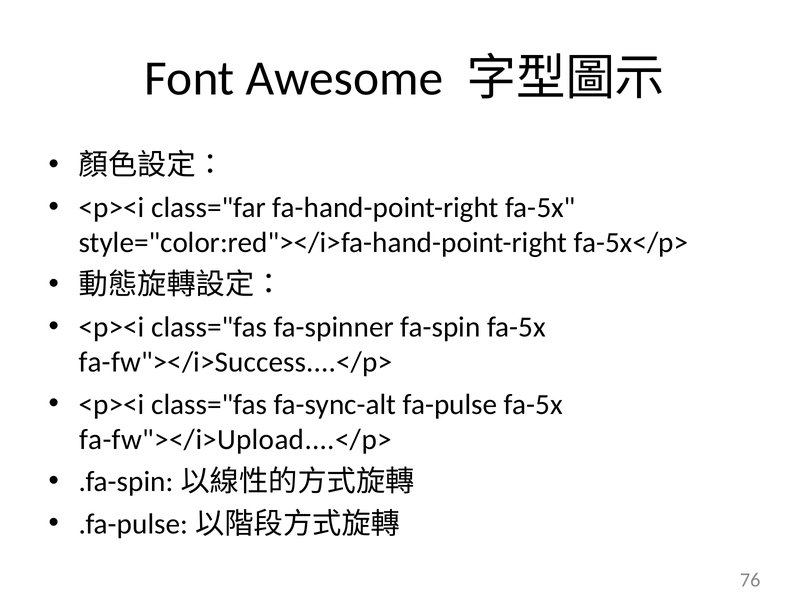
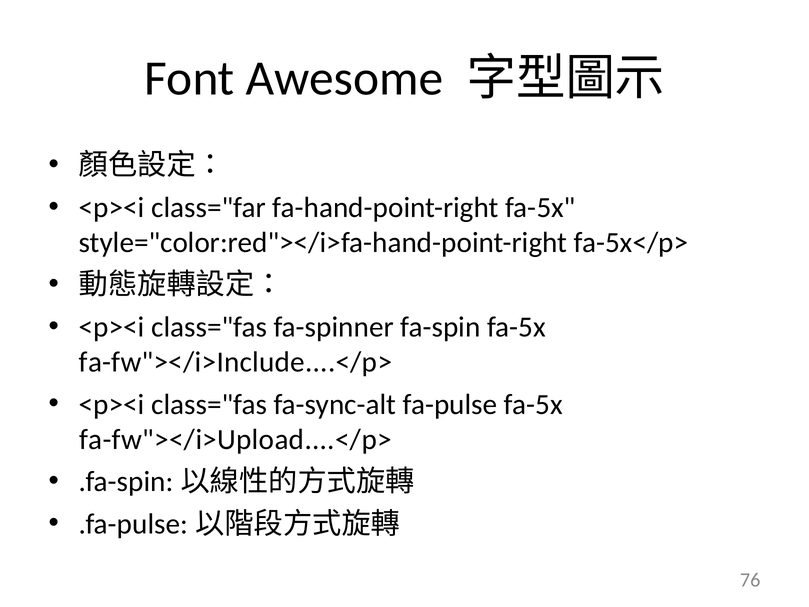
fa-fw"></i>Success....</p>: fa-fw"></i>Success....</p> -> fa-fw"></i>Include....</p>
